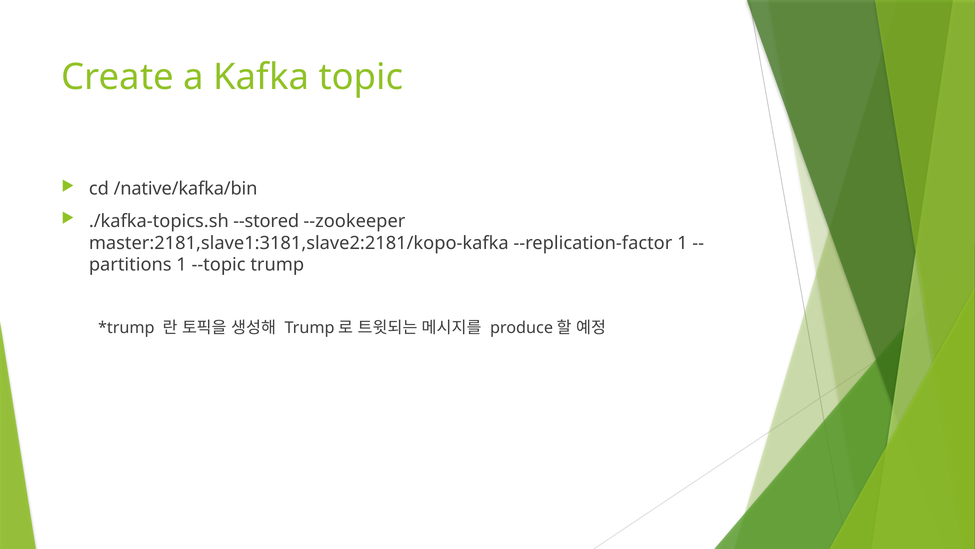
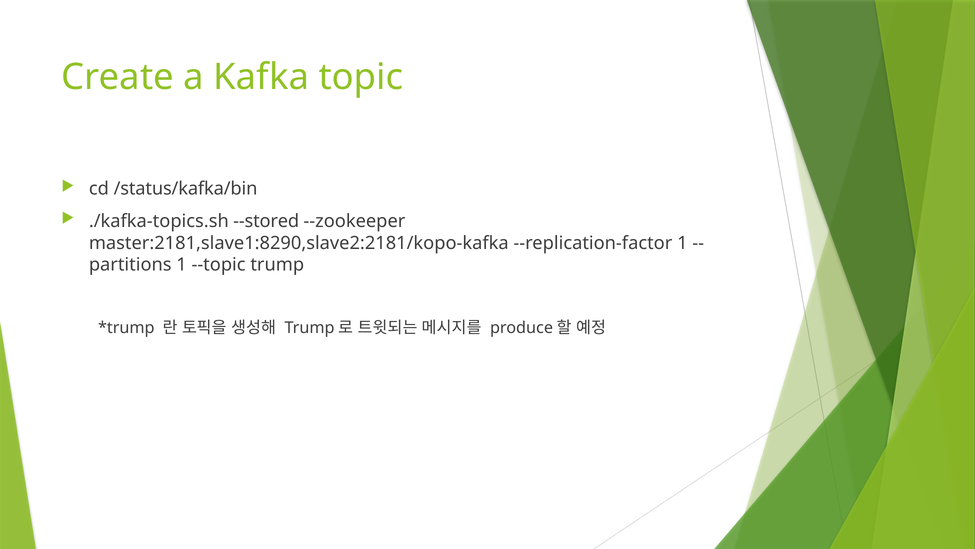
/native/kafka/bin: /native/kafka/bin -> /status/kafka/bin
master:2181,slave1:3181,slave2:2181/kopo-kafka: master:2181,slave1:3181,slave2:2181/kopo-kafka -> master:2181,slave1:8290,slave2:2181/kopo-kafka
